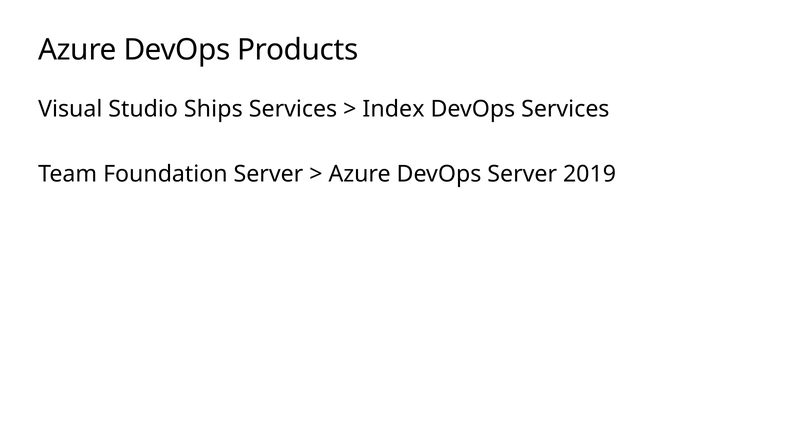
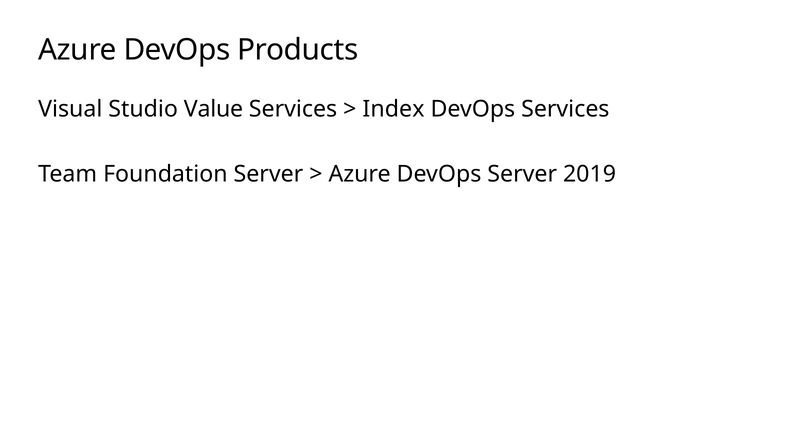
Ships: Ships -> Value
